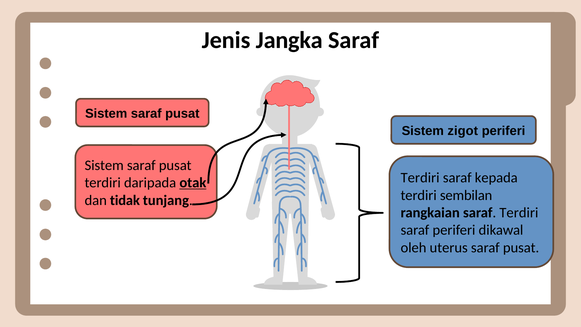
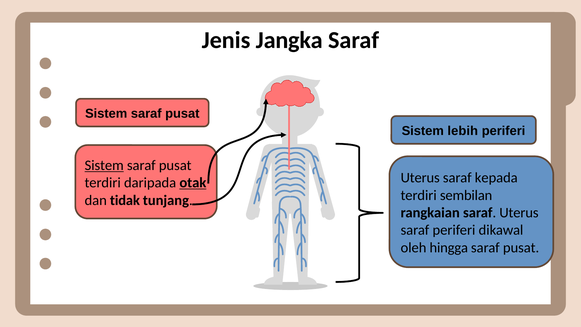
zigot: zigot -> lebih
Sistem at (104, 165) underline: none -> present
Terdiri at (420, 178): Terdiri -> Uterus
saraf Terdiri: Terdiri -> Uterus
uterus: uterus -> hingga
